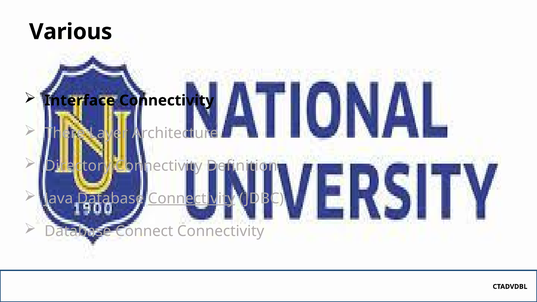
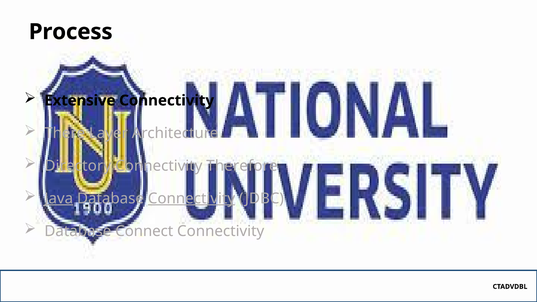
Various: Various -> Process
Interface: Interface -> Extensive
Definition: Definition -> Therefore
Java underline: none -> present
